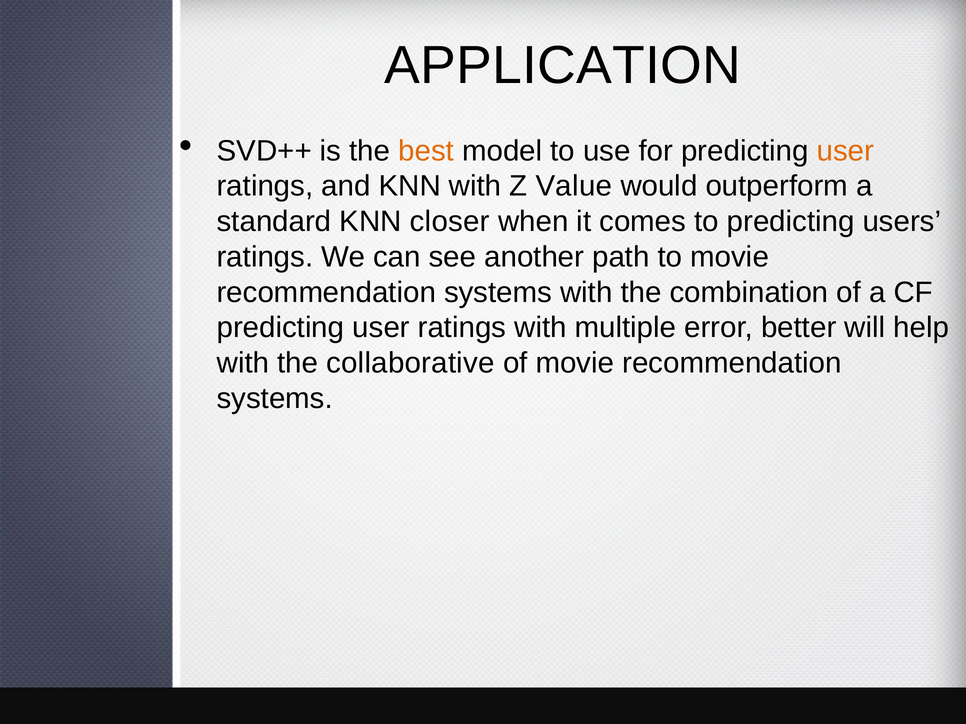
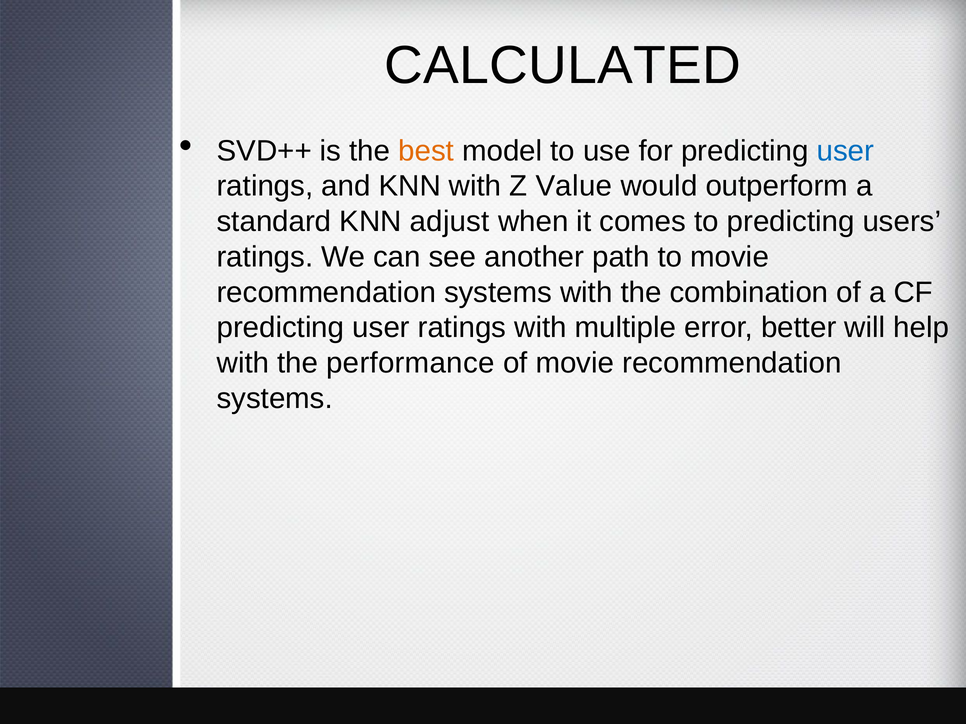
APPLICATION: APPLICATION -> CALCULATED
user at (846, 151) colour: orange -> blue
closer: closer -> adjust
collaborative: collaborative -> performance
